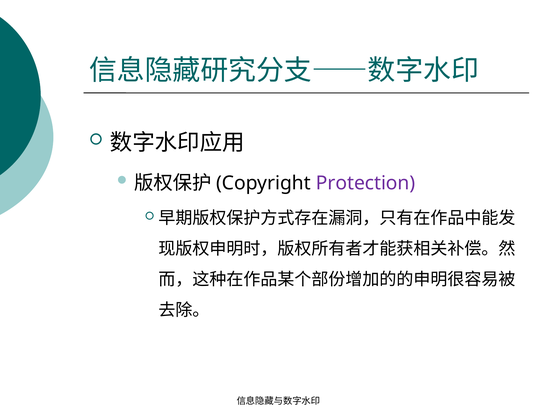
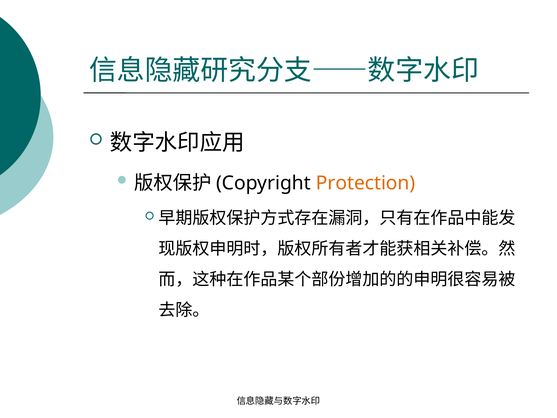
Protection colour: purple -> orange
